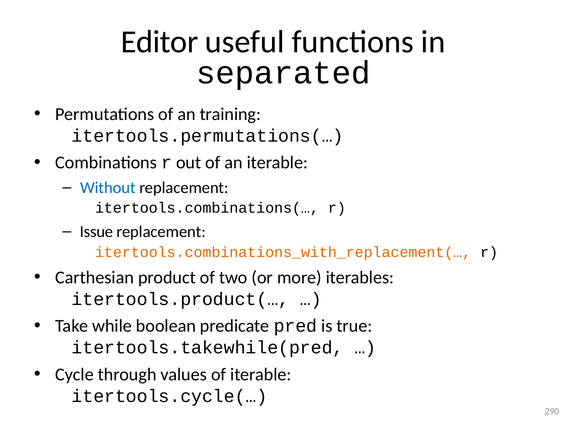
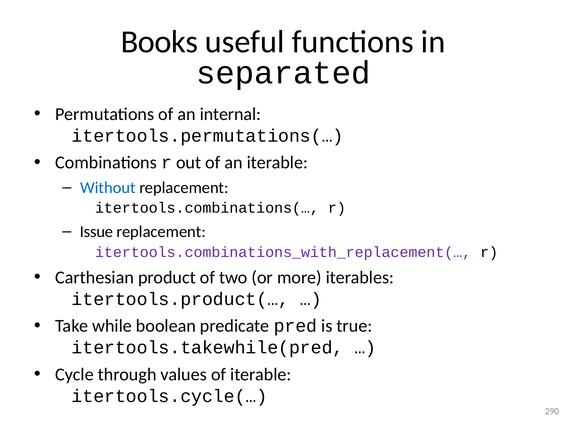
Editor: Editor -> Books
training: training -> internal
itertools.combinations_with_replacement(… colour: orange -> purple
